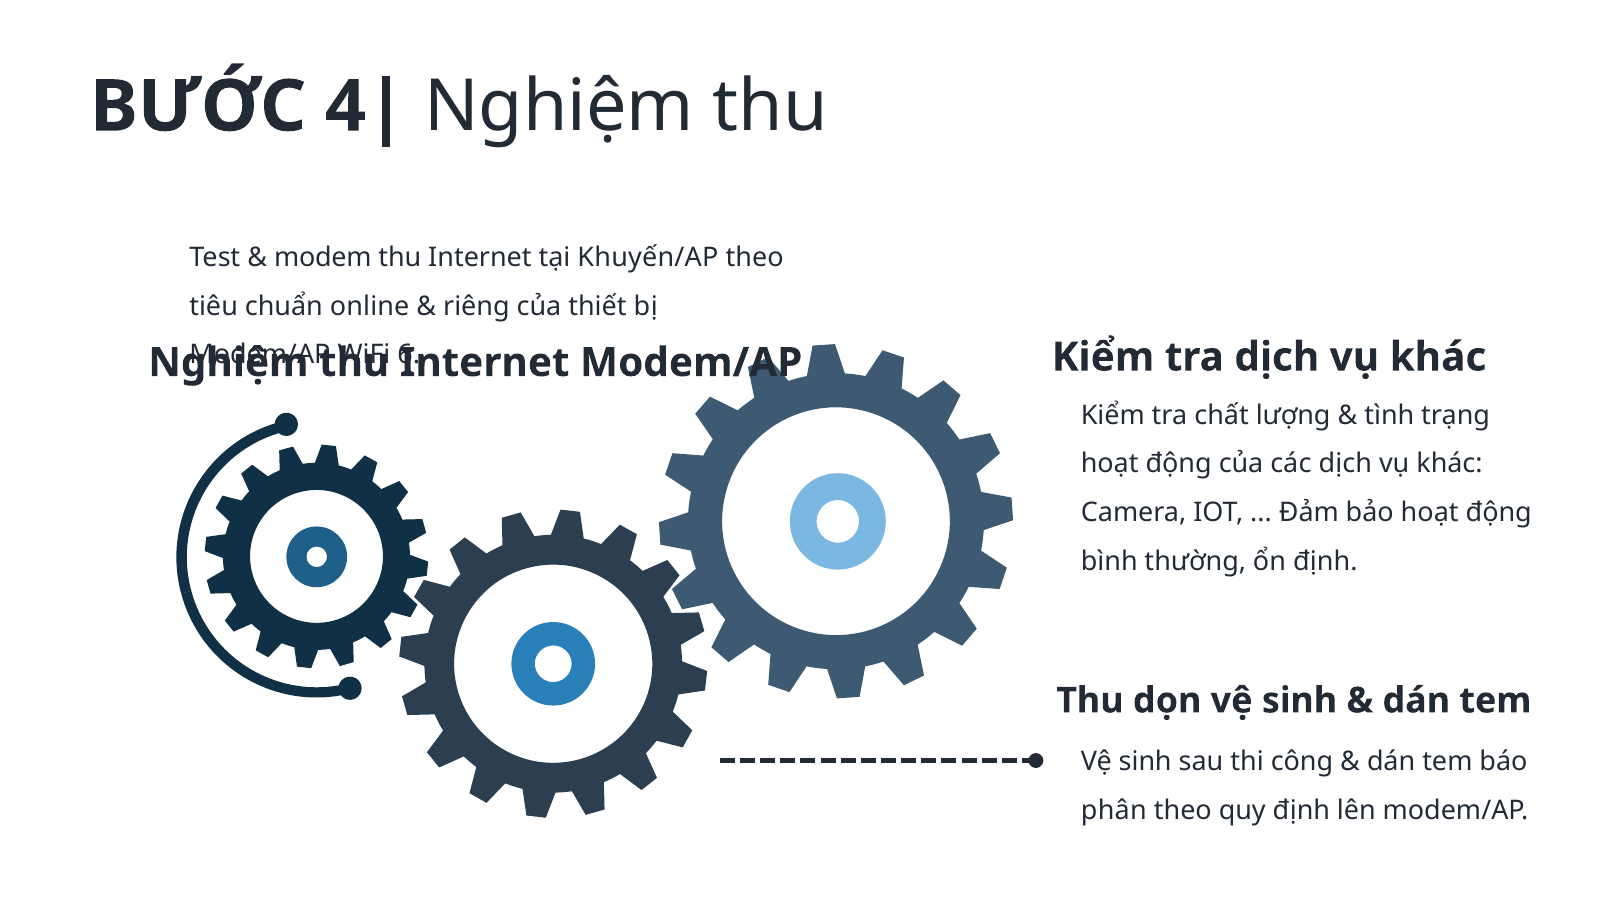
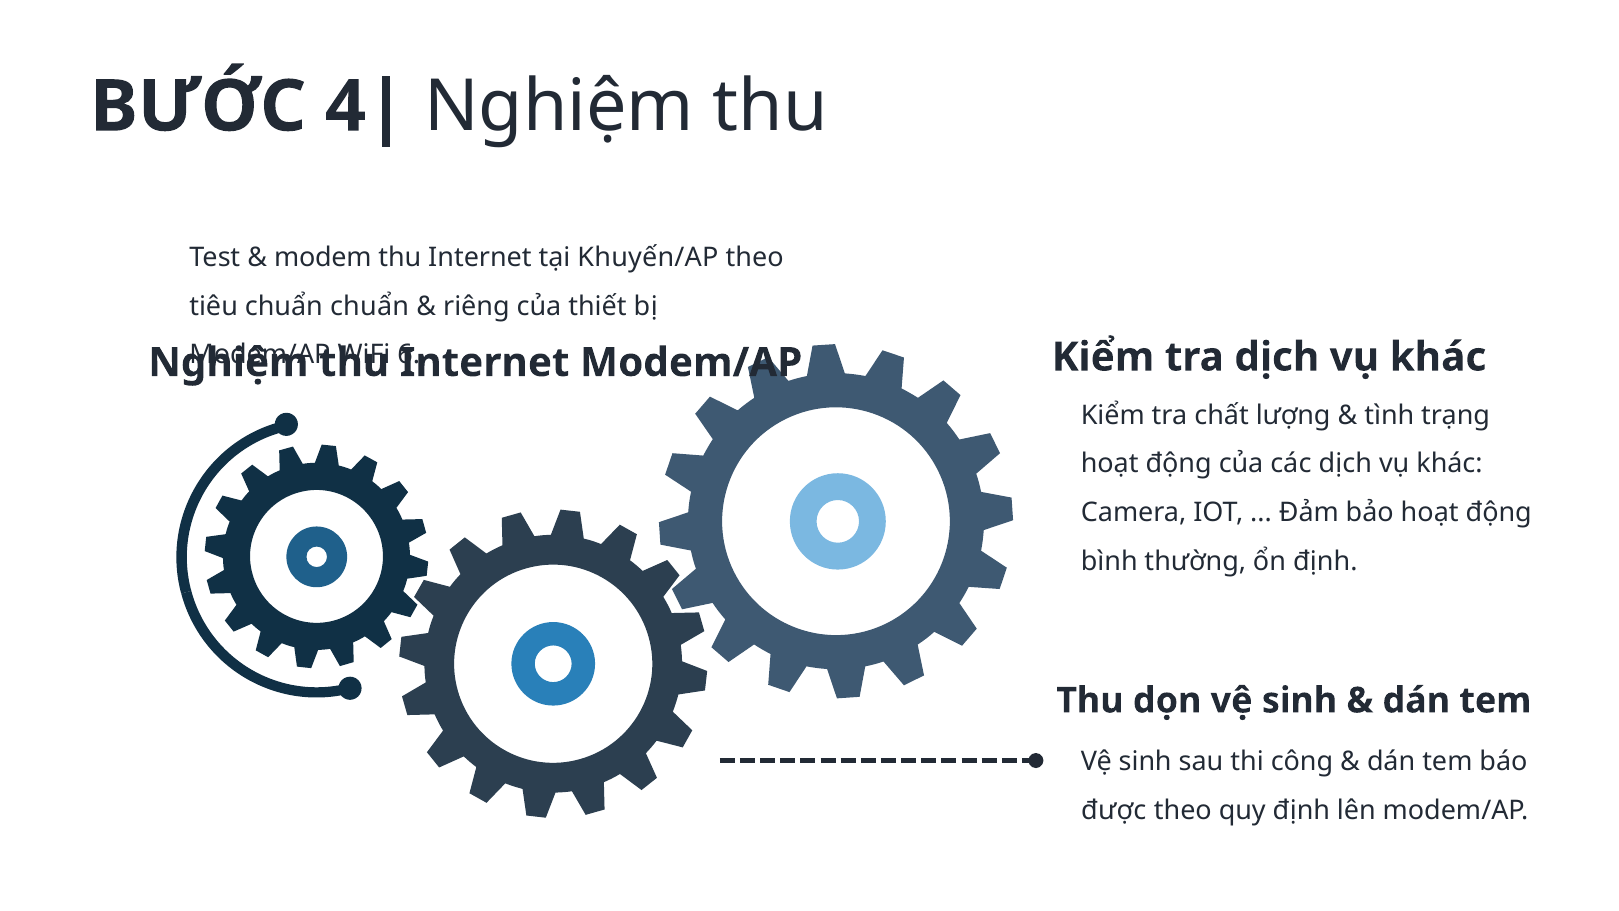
chuẩn online: online -> chuẩn
phân: phân -> được
